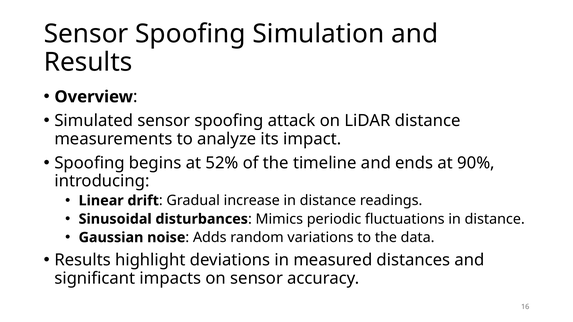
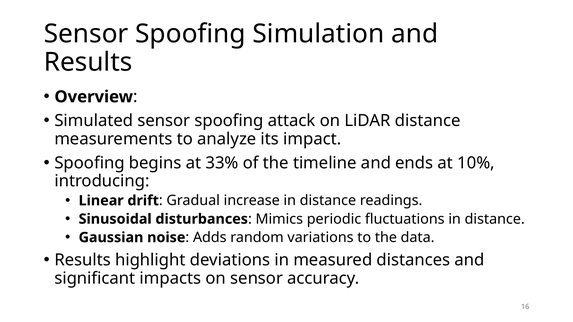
52%: 52% -> 33%
90%: 90% -> 10%
